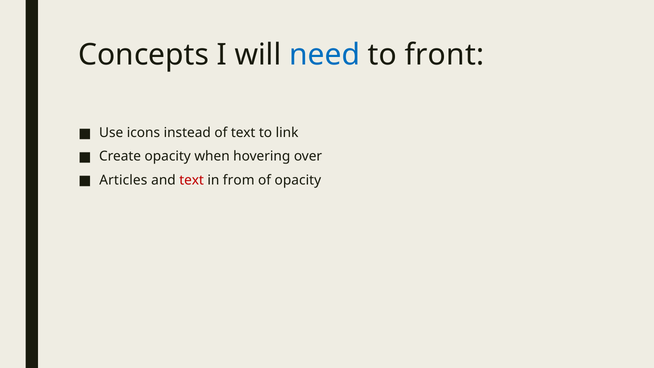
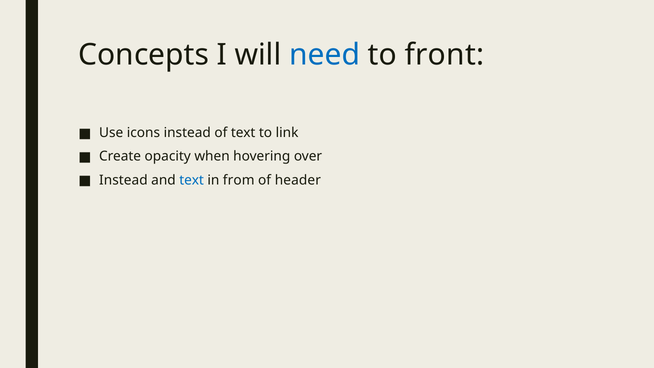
Articles at (123, 180): Articles -> Instead
text at (192, 180) colour: red -> blue
of opacity: opacity -> header
